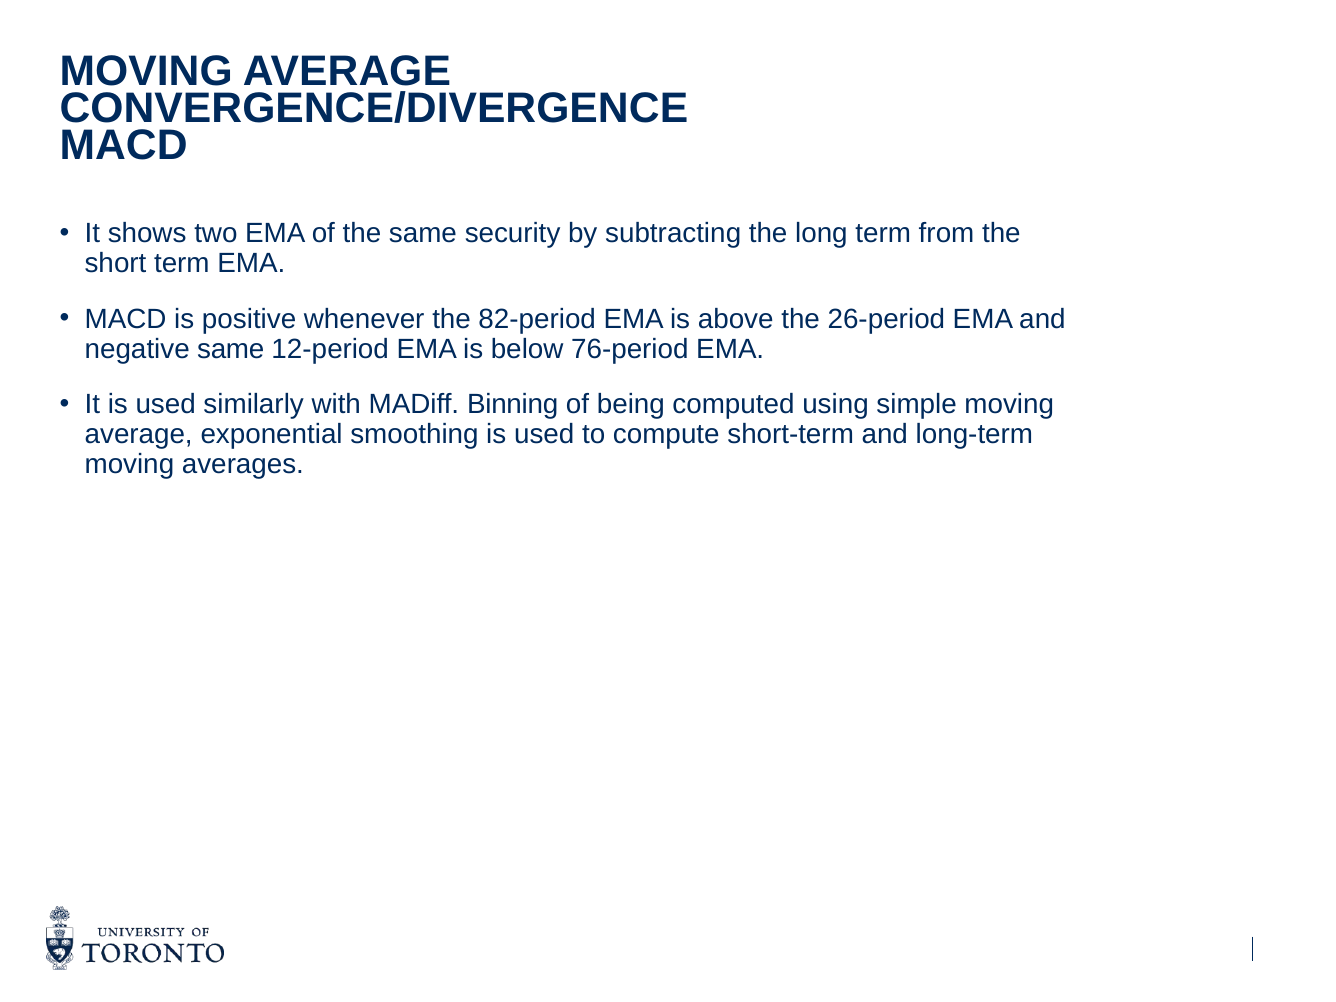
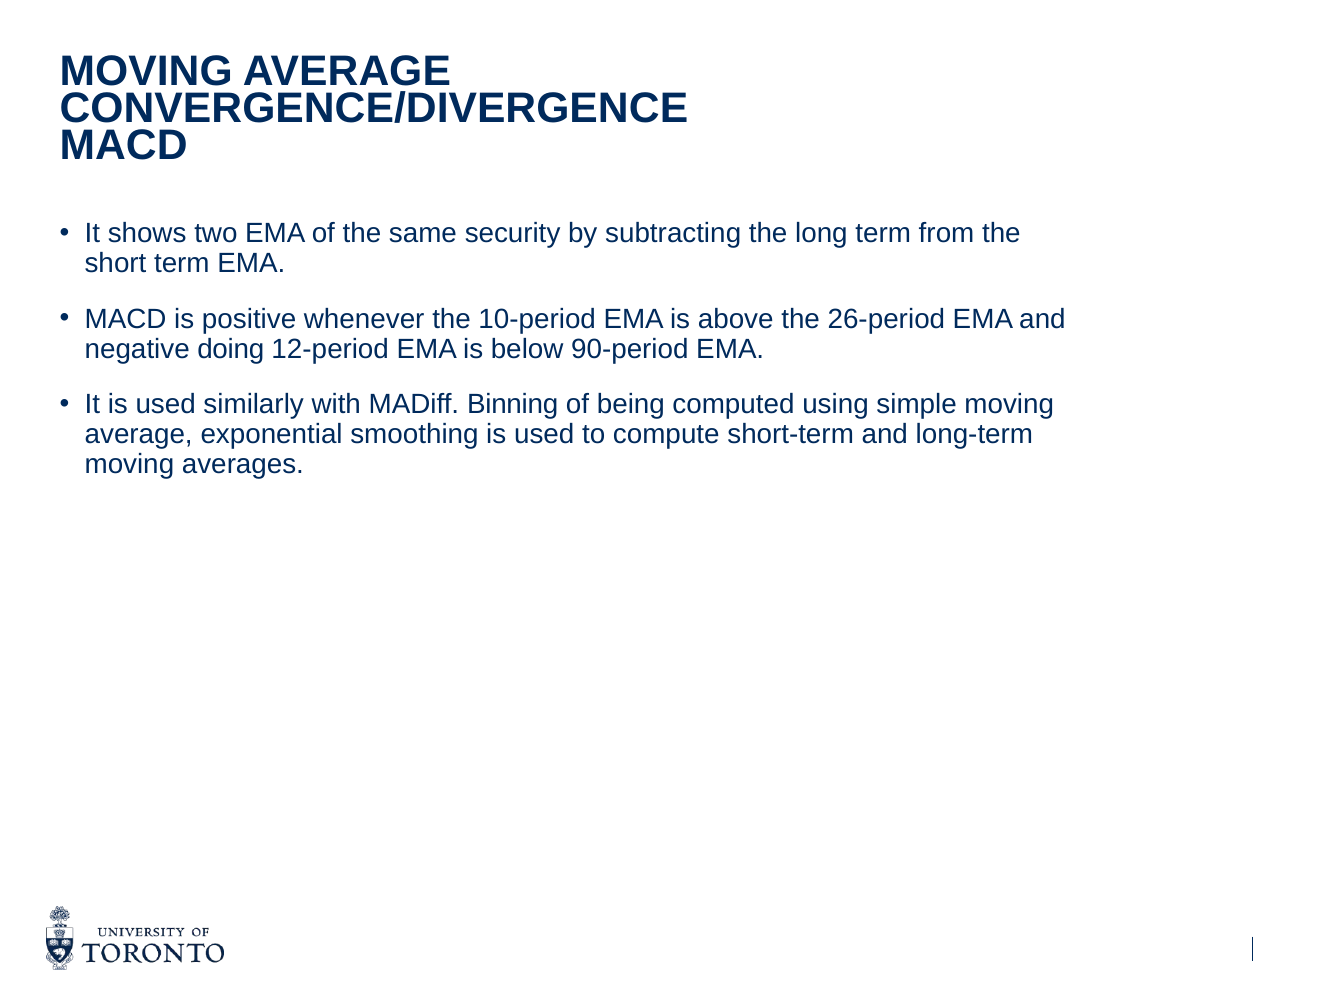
82-period: 82-period -> 10-period
negative same: same -> doing
76-period: 76-period -> 90-period
